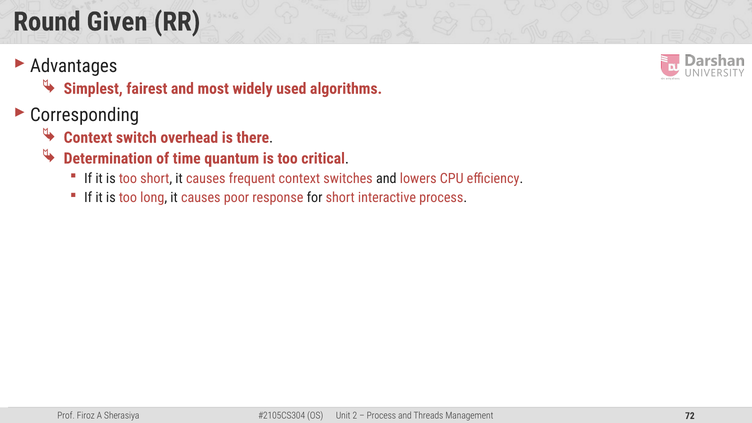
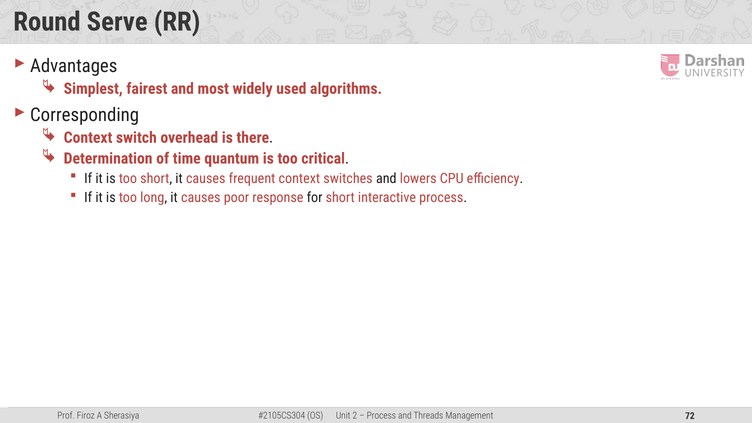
Given: Given -> Serve
